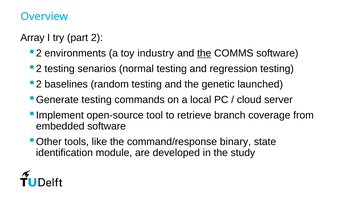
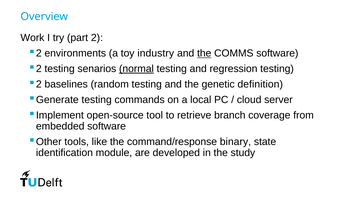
Array: Array -> Work
normal underline: none -> present
launched: launched -> definition
